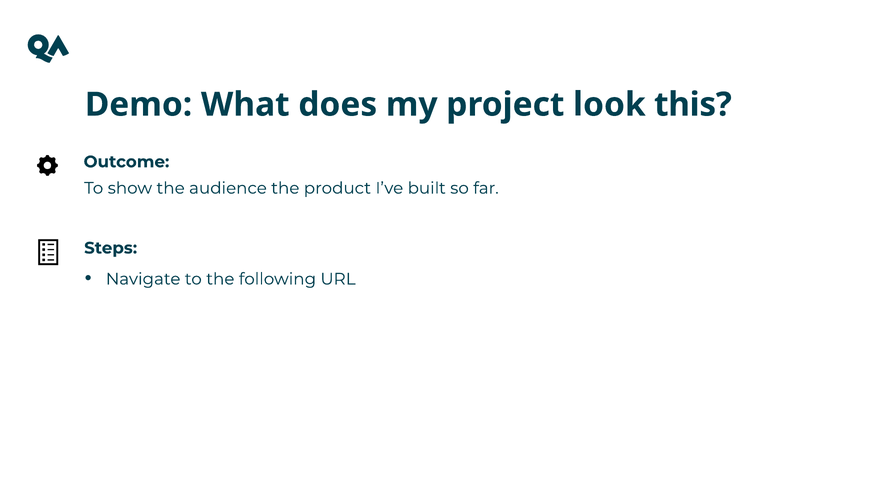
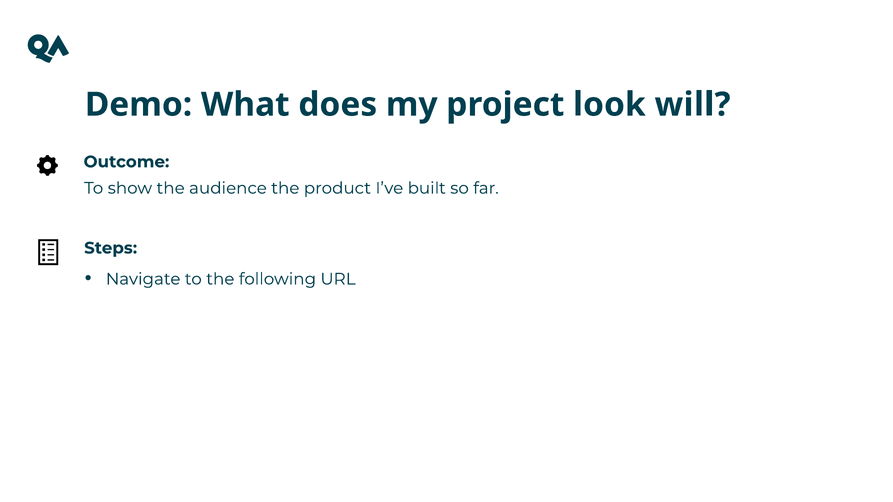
this: this -> will
